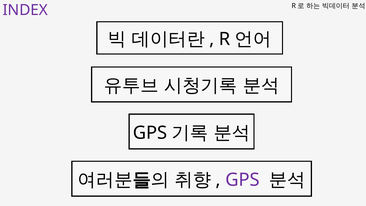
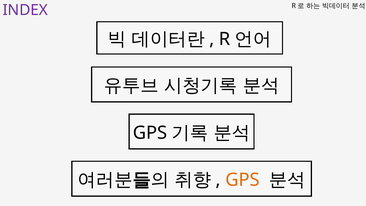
GPS at (242, 180) colour: purple -> orange
